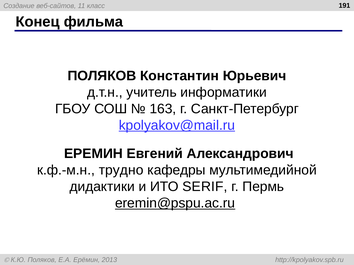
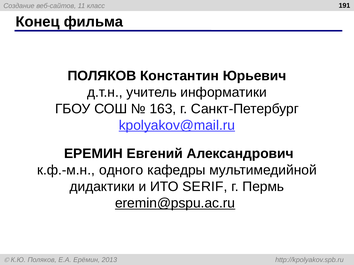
трудно: трудно -> одного
